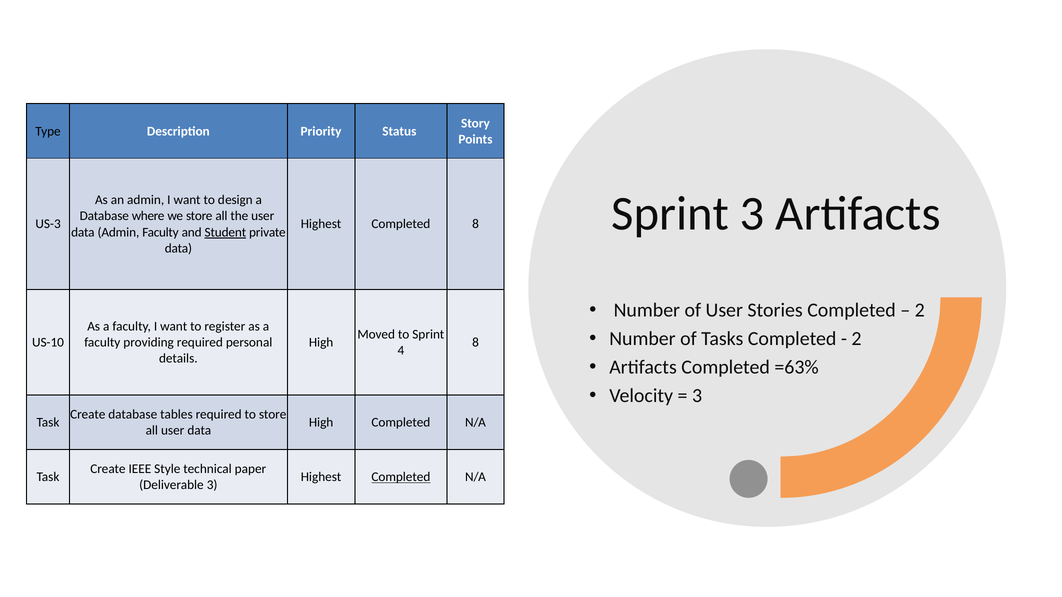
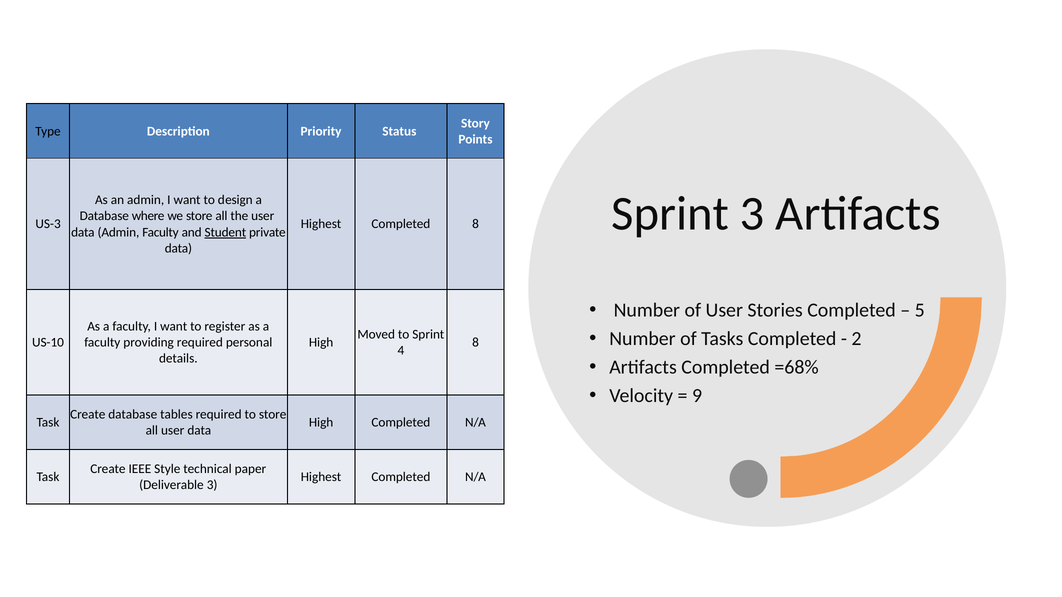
2 at (920, 310): 2 -> 5
=63%: =63% -> =68%
3 at (697, 396): 3 -> 9
Completed at (401, 477) underline: present -> none
